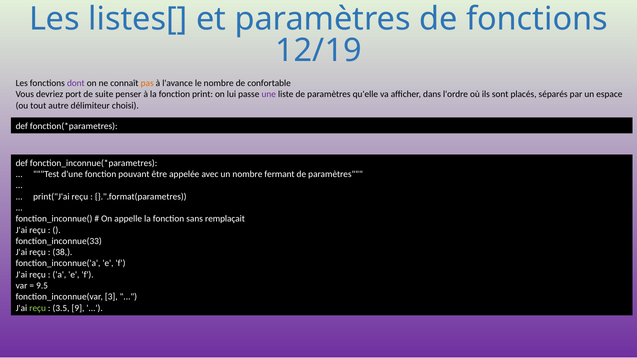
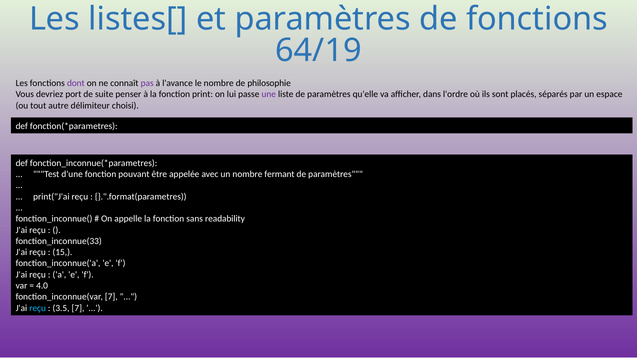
12/19: 12/19 -> 64/19
pas colour: orange -> purple
confortable: confortable -> philosophie
remplaçait: remplaçait -> readability
38: 38 -> 15
9.5: 9.5 -> 4.0
fonction_inconnue(var 3: 3 -> 7
reçu at (38, 308) colour: light green -> light blue
3.5 9: 9 -> 7
